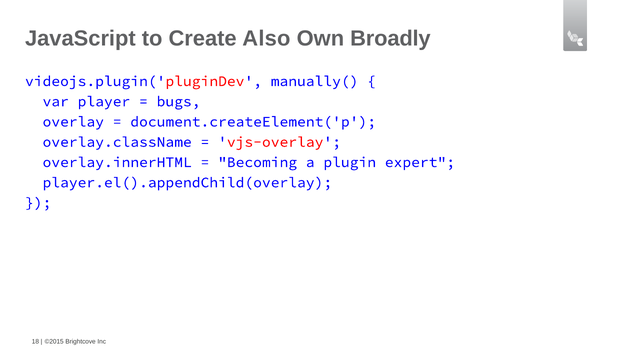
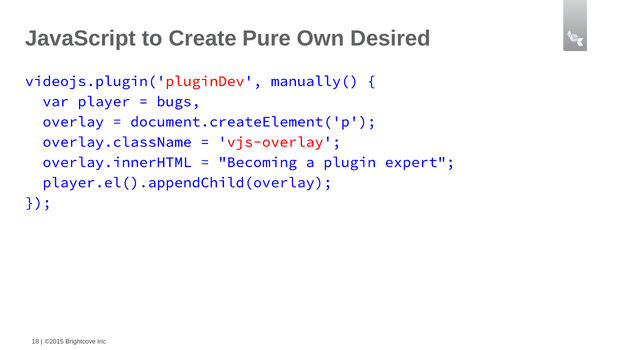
Also: Also -> Pure
Broadly: Broadly -> Desired
